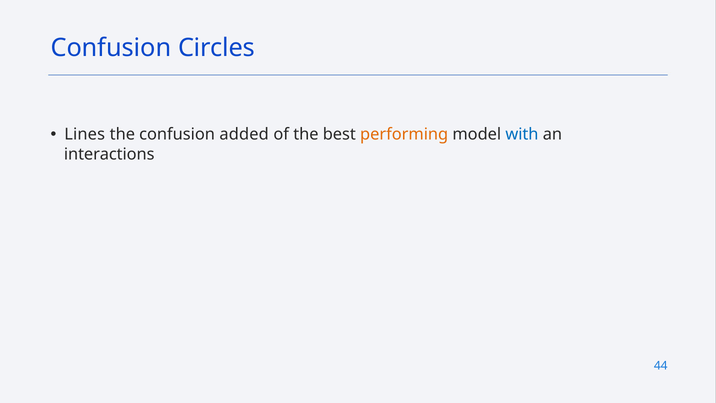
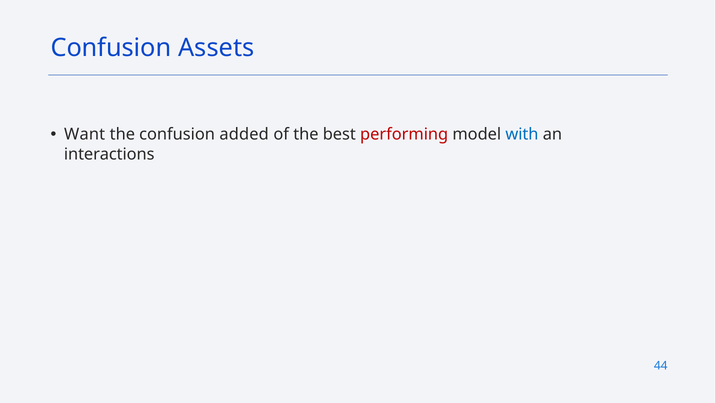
Circles: Circles -> Assets
Lines: Lines -> Want
performing colour: orange -> red
